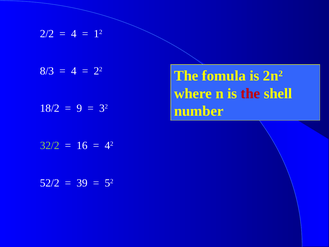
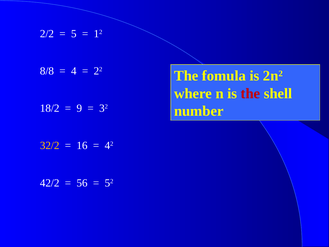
4 at (74, 34): 4 -> 5
8/3: 8/3 -> 8/8
32/2 colour: light green -> yellow
52/2: 52/2 -> 42/2
39: 39 -> 56
